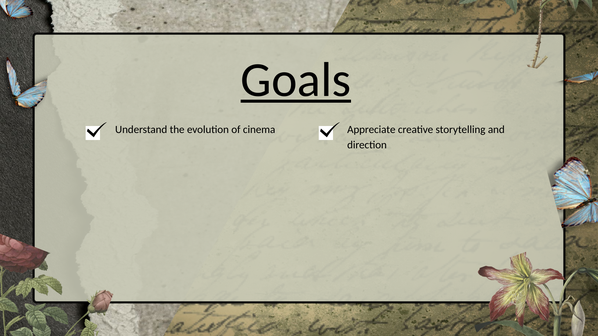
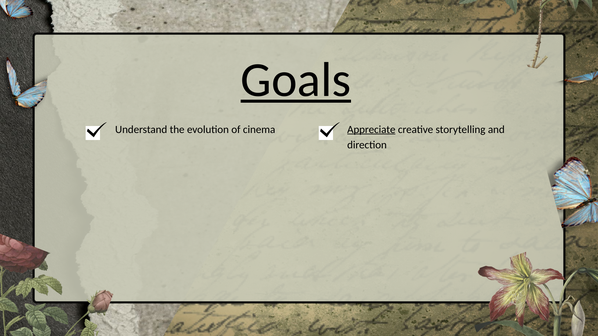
Appreciate underline: none -> present
